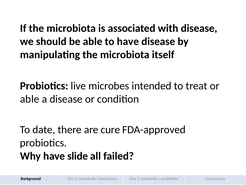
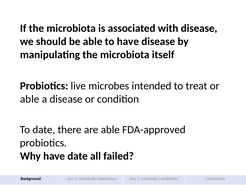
are cure: cure -> able
have slide: slide -> date
